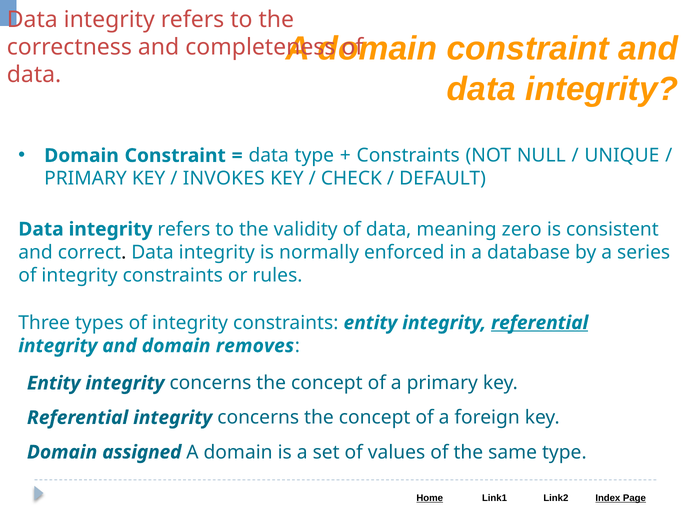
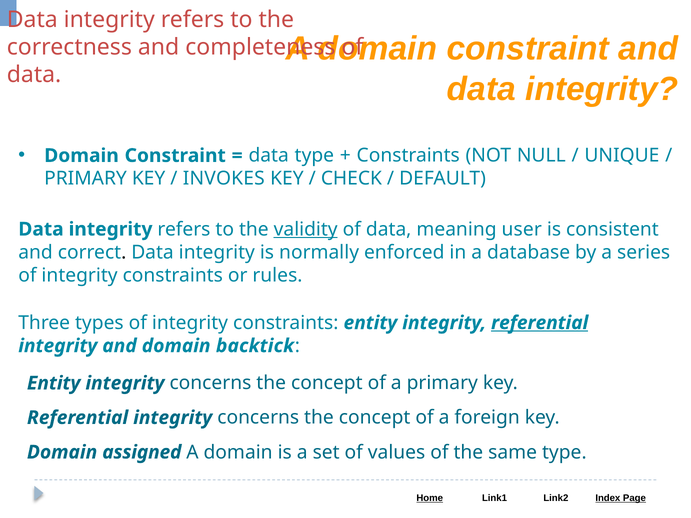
validity underline: none -> present
zero: zero -> user
removes: removes -> backtick
